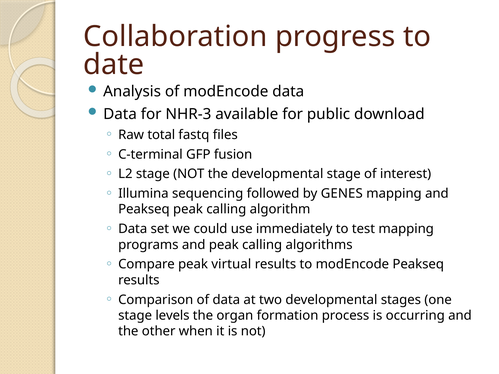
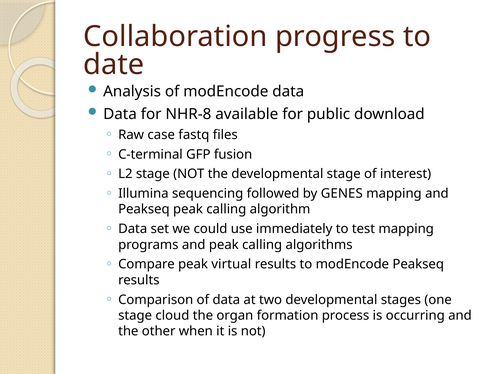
NHR-3: NHR-3 -> NHR-8
total: total -> case
levels: levels -> cloud
